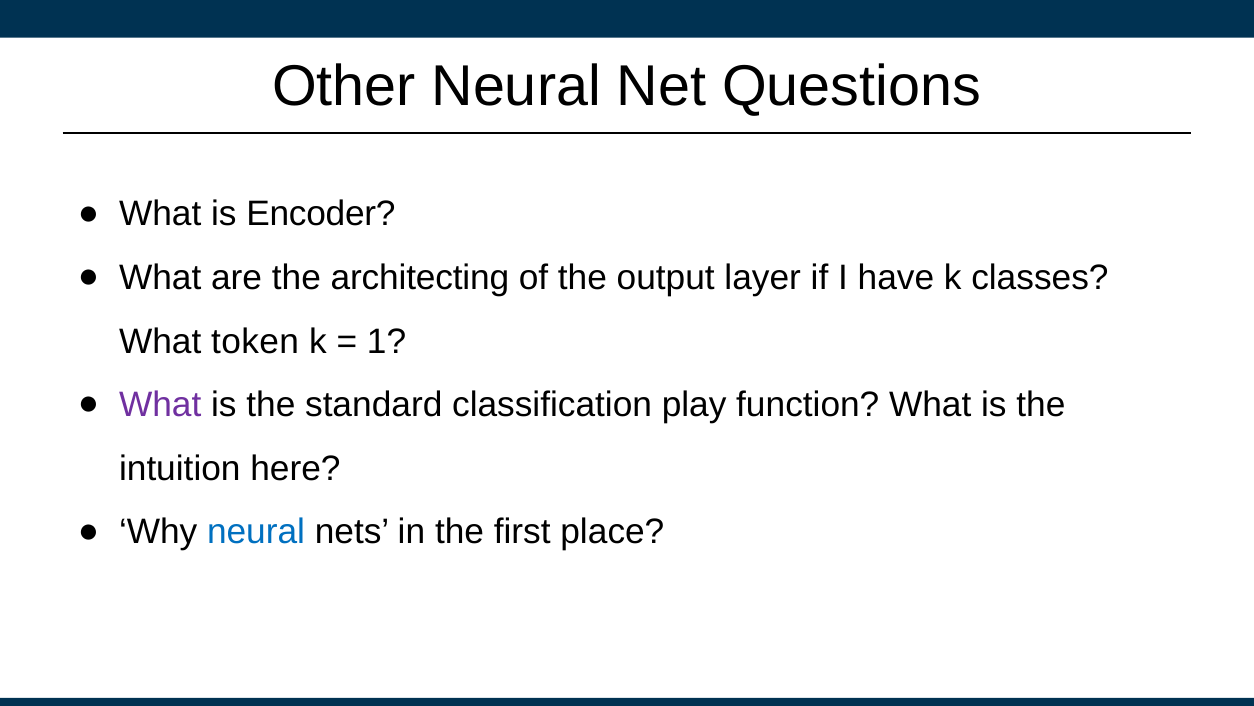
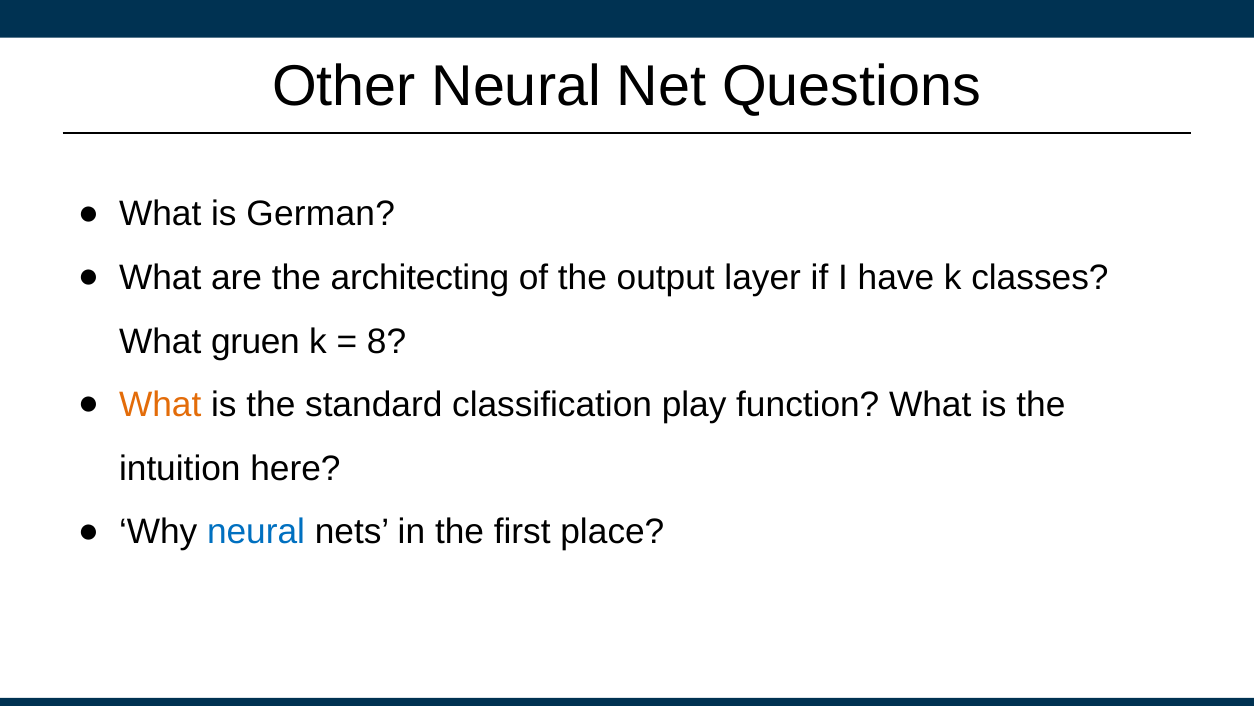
Encoder: Encoder -> German
token: token -> gruen
1: 1 -> 8
What at (160, 405) colour: purple -> orange
